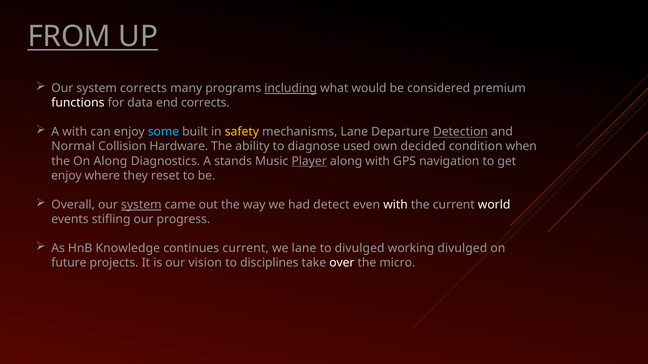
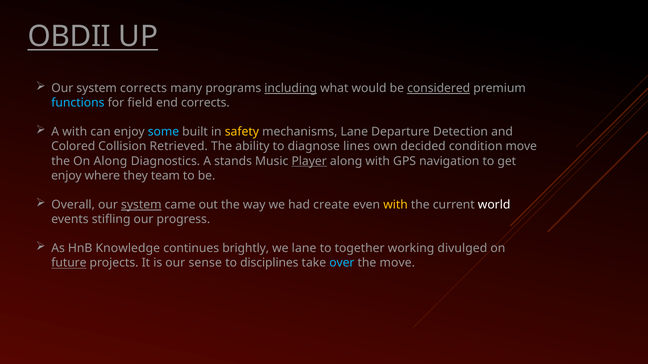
FROM: FROM -> OBDII
considered underline: none -> present
functions colour: white -> light blue
data: data -> field
Detection underline: present -> none
Normal: Normal -> Colored
Hardware: Hardware -> Retrieved
used: used -> lines
condition when: when -> move
reset: reset -> team
detect: detect -> create
with at (396, 205) colour: white -> yellow
continues current: current -> brightly
to divulged: divulged -> together
future underline: none -> present
vision: vision -> sense
over colour: white -> light blue
the micro: micro -> move
